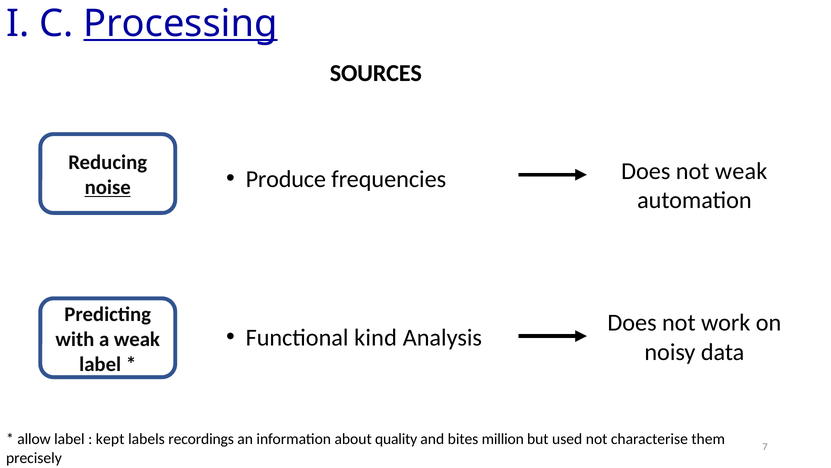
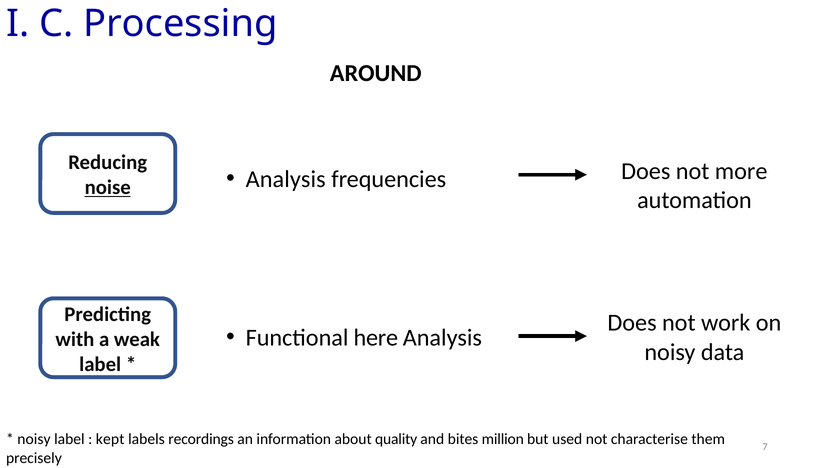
Processing underline: present -> none
SOURCES: SOURCES -> AROUND
not weak: weak -> more
Produce at (286, 179): Produce -> Analysis
kind: kind -> here
allow at (34, 439): allow -> noisy
